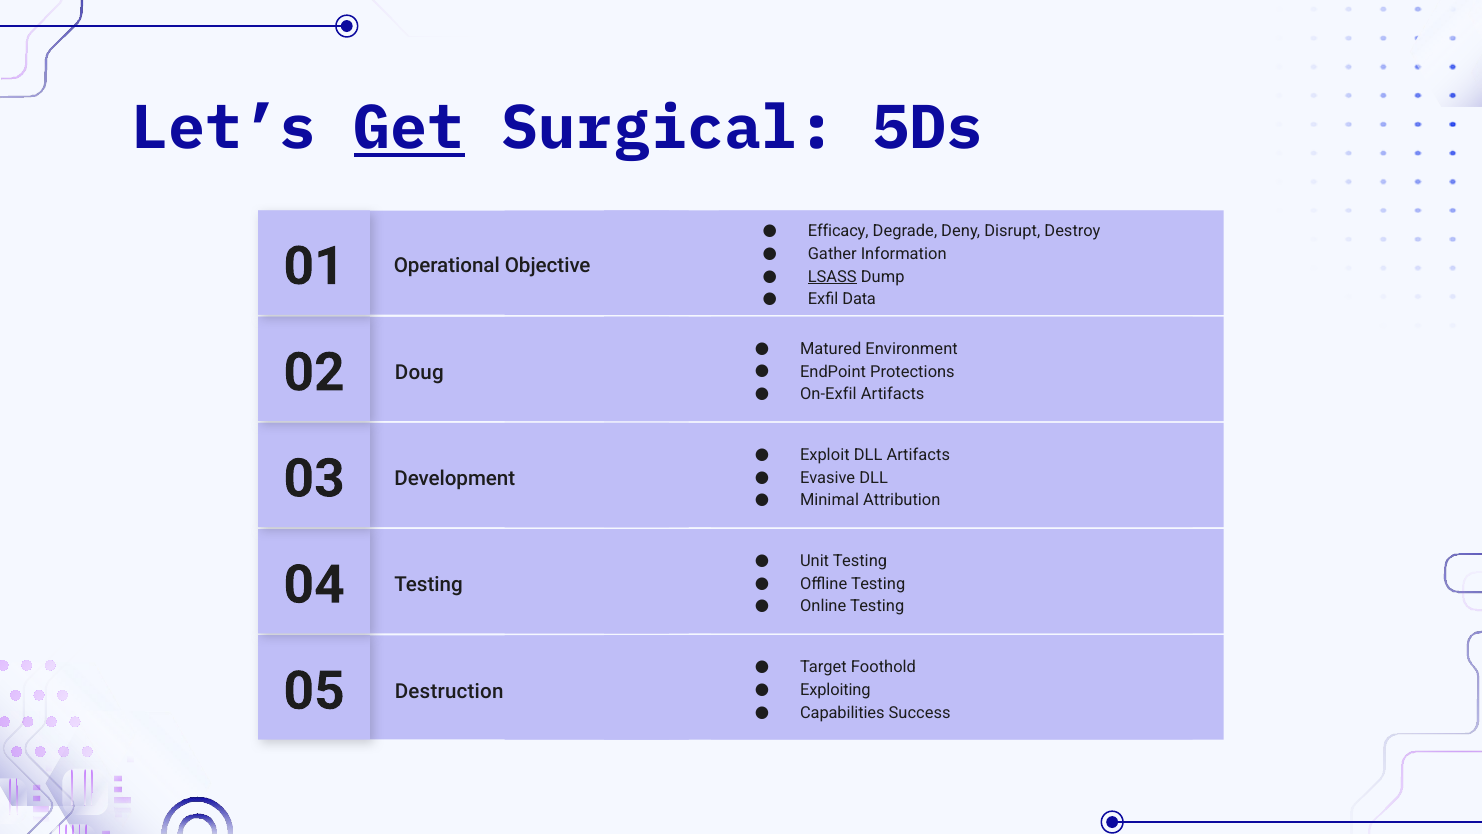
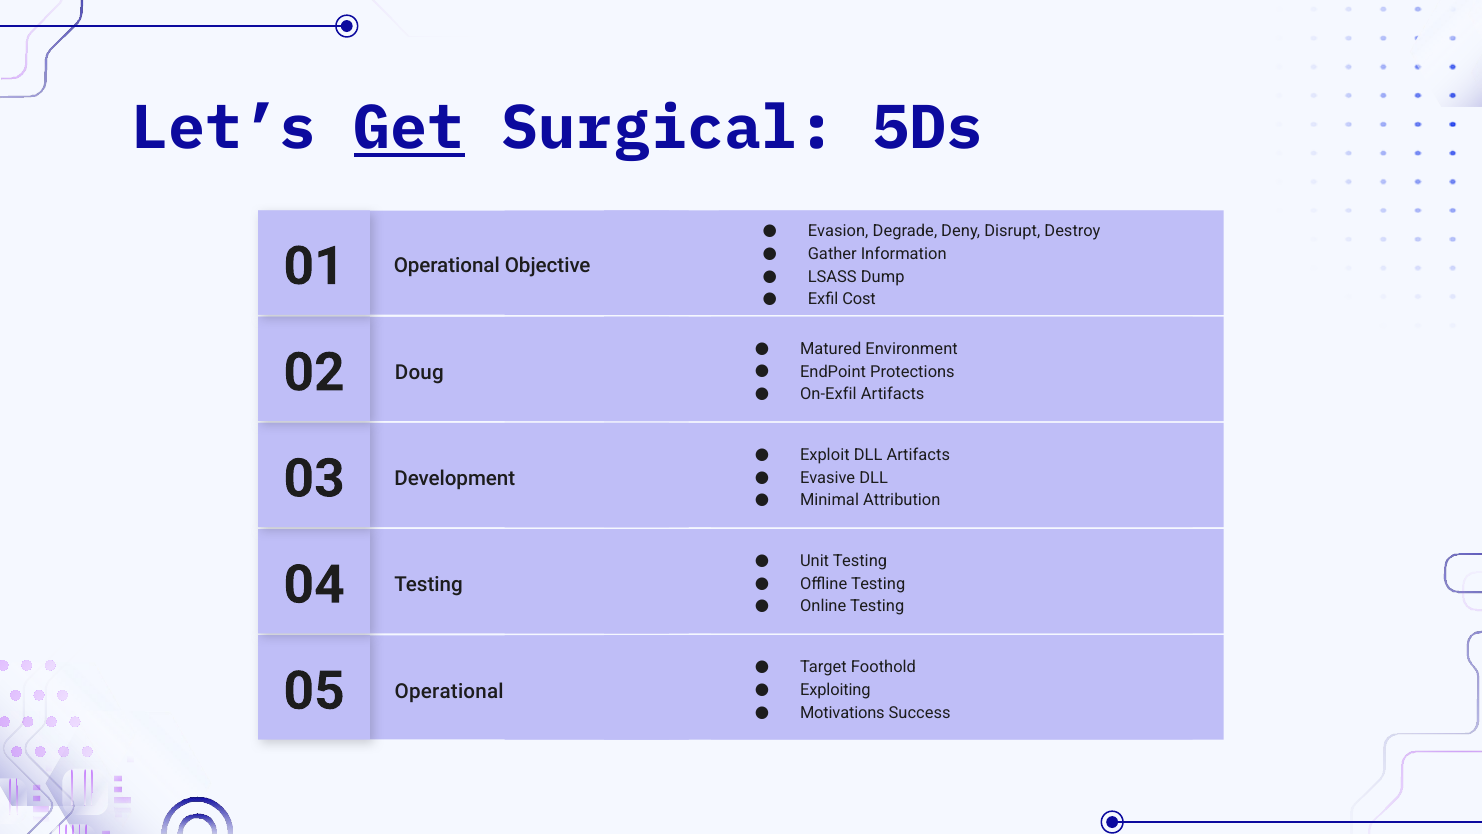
Efficacy: Efficacy -> Evasion
LSASS underline: present -> none
Data: Data -> Cost
Destruction at (449, 691): Destruction -> Operational
Capabilities: Capabilities -> Motivations
